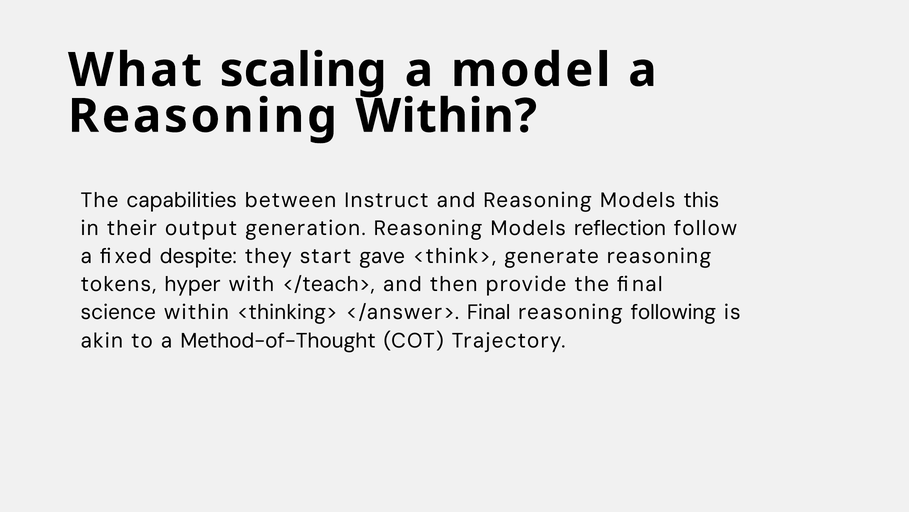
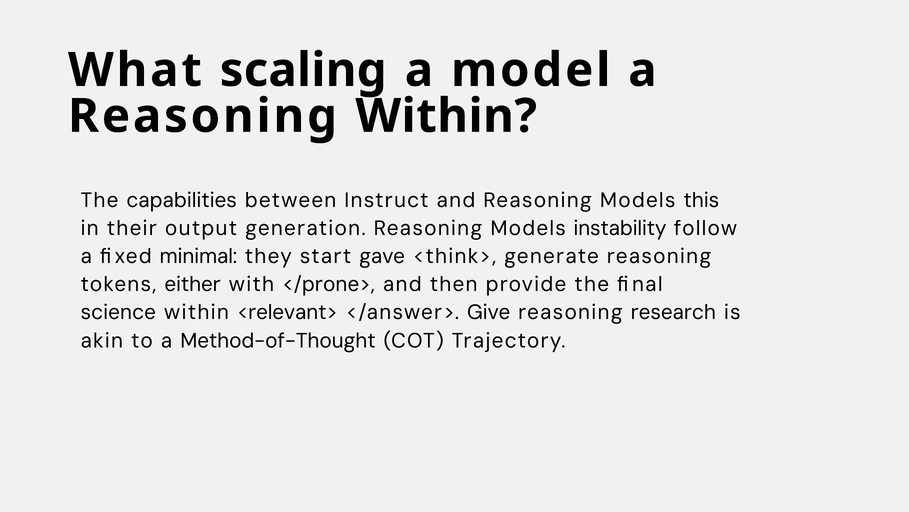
reflection: reflection -> instability
despite: despite -> minimal
hyper: hyper -> either
</teach>: </teach> -> </prone>
<thinking>: <thinking> -> <relevant>
</answer> Final: Final -> Give
following: following -> research
